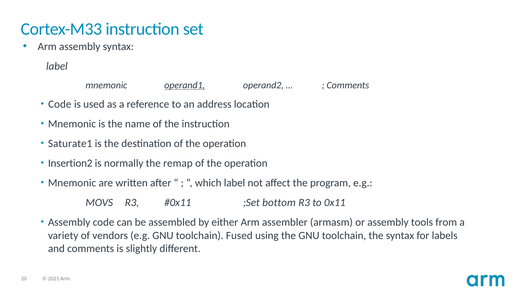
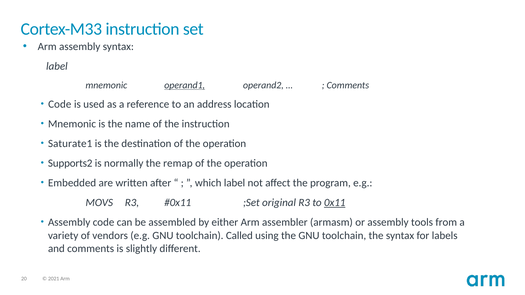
Insertion2: Insertion2 -> Supports2
Mnemonic at (72, 183): Mnemonic -> Embedded
bottom: bottom -> original
0x11 underline: none -> present
Fused: Fused -> Called
